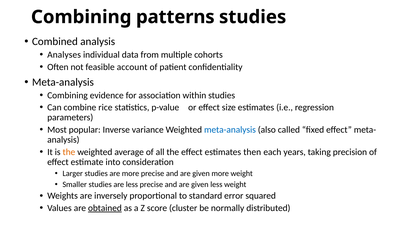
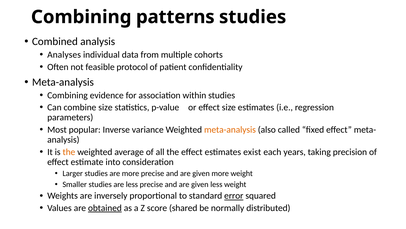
account: account -> protocol
combine rice: rice -> size
meta-analysis at (230, 129) colour: blue -> orange
then: then -> exist
error underline: none -> present
cluster: cluster -> shared
